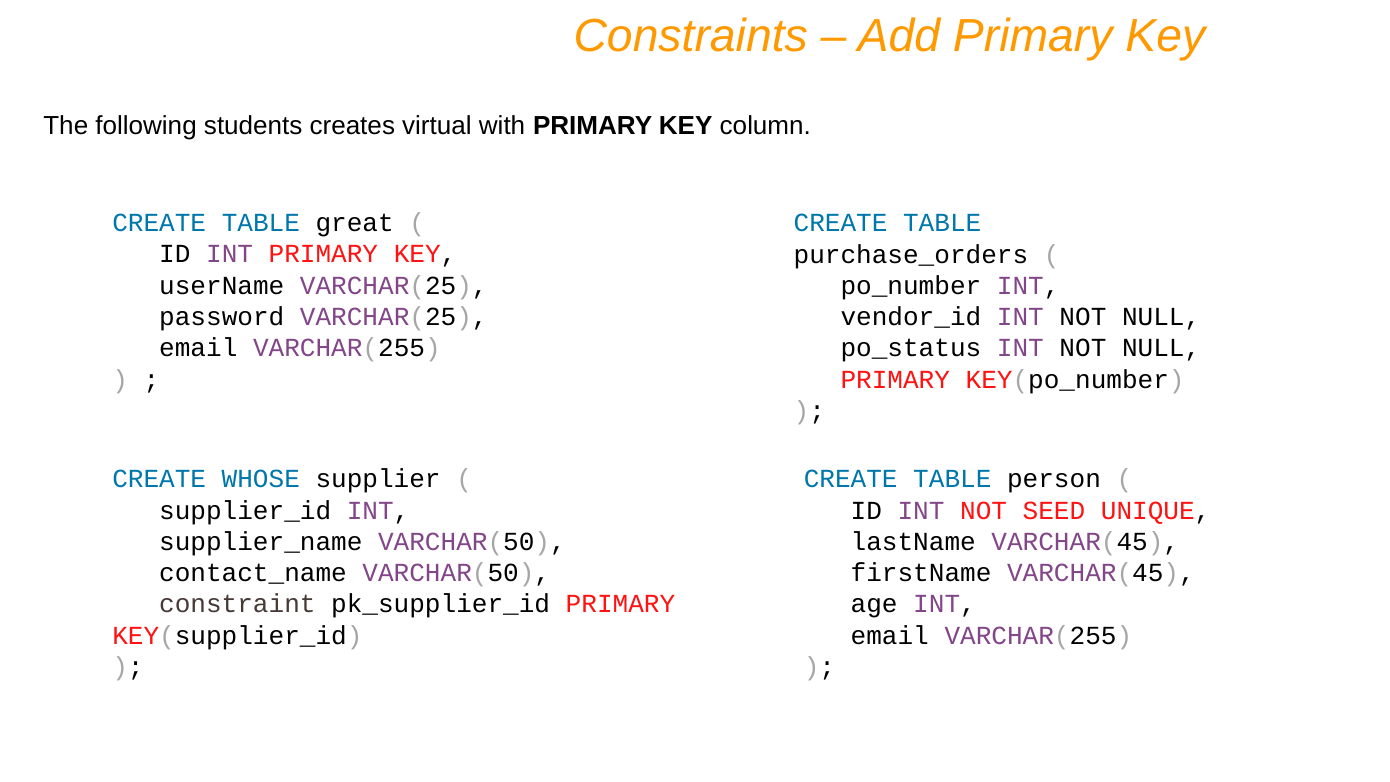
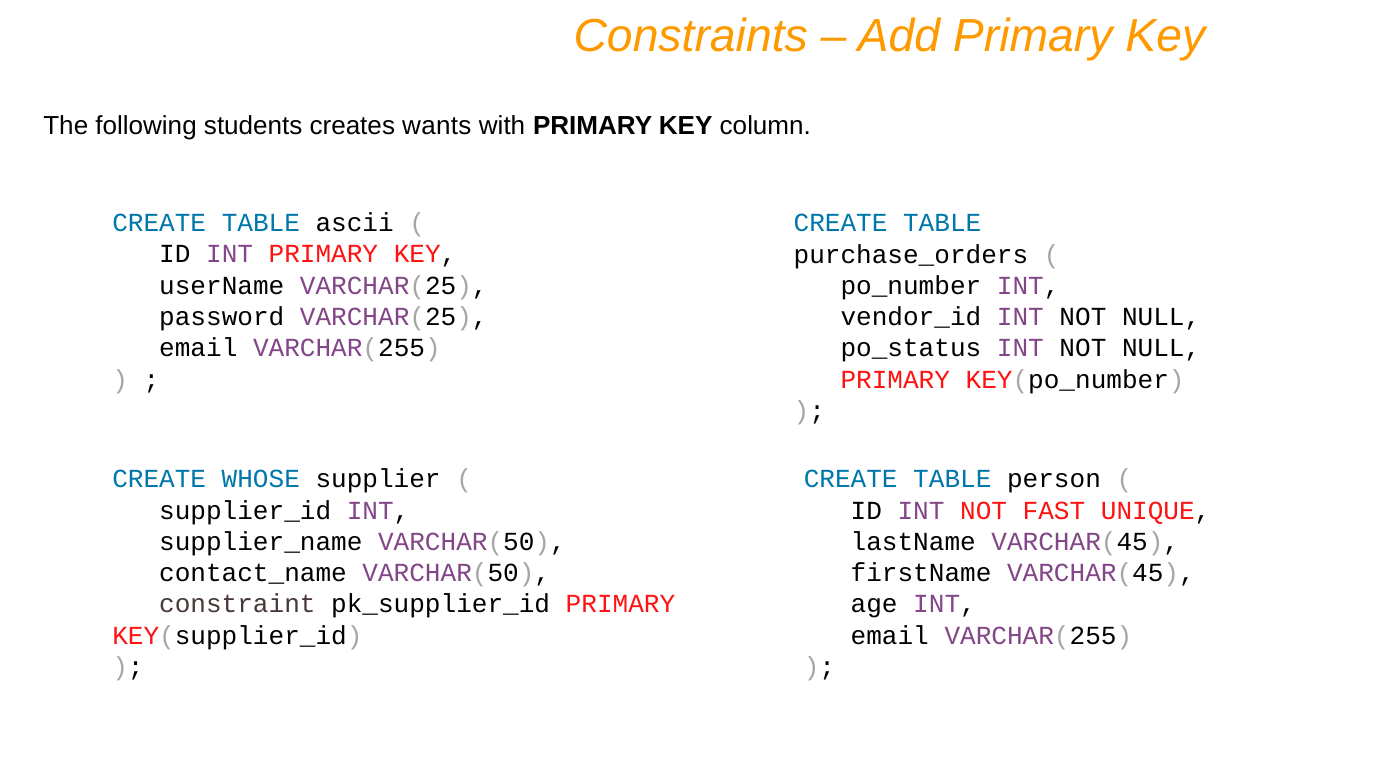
virtual: virtual -> wants
great: great -> ascii
SEED: SEED -> FAST
